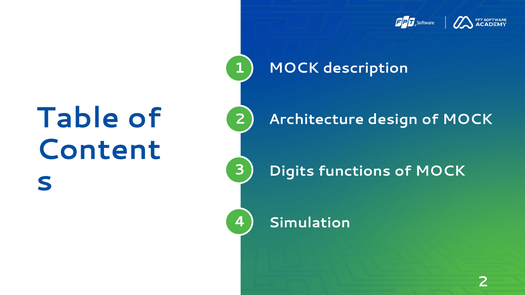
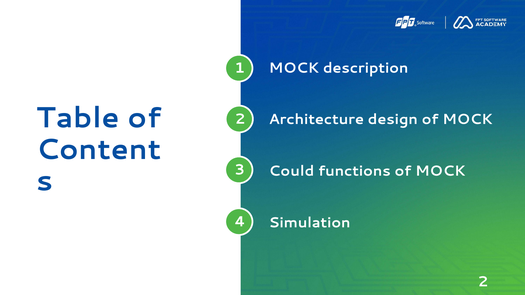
Digits: Digits -> Could
